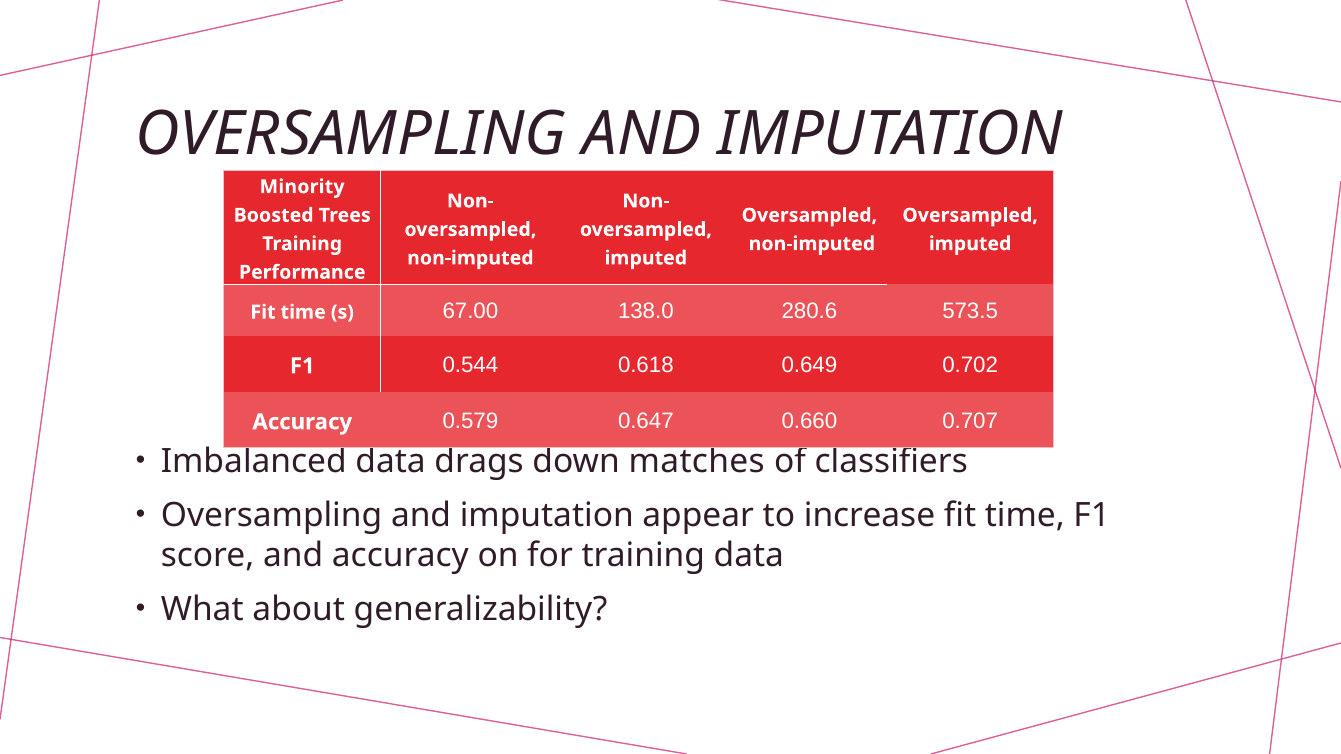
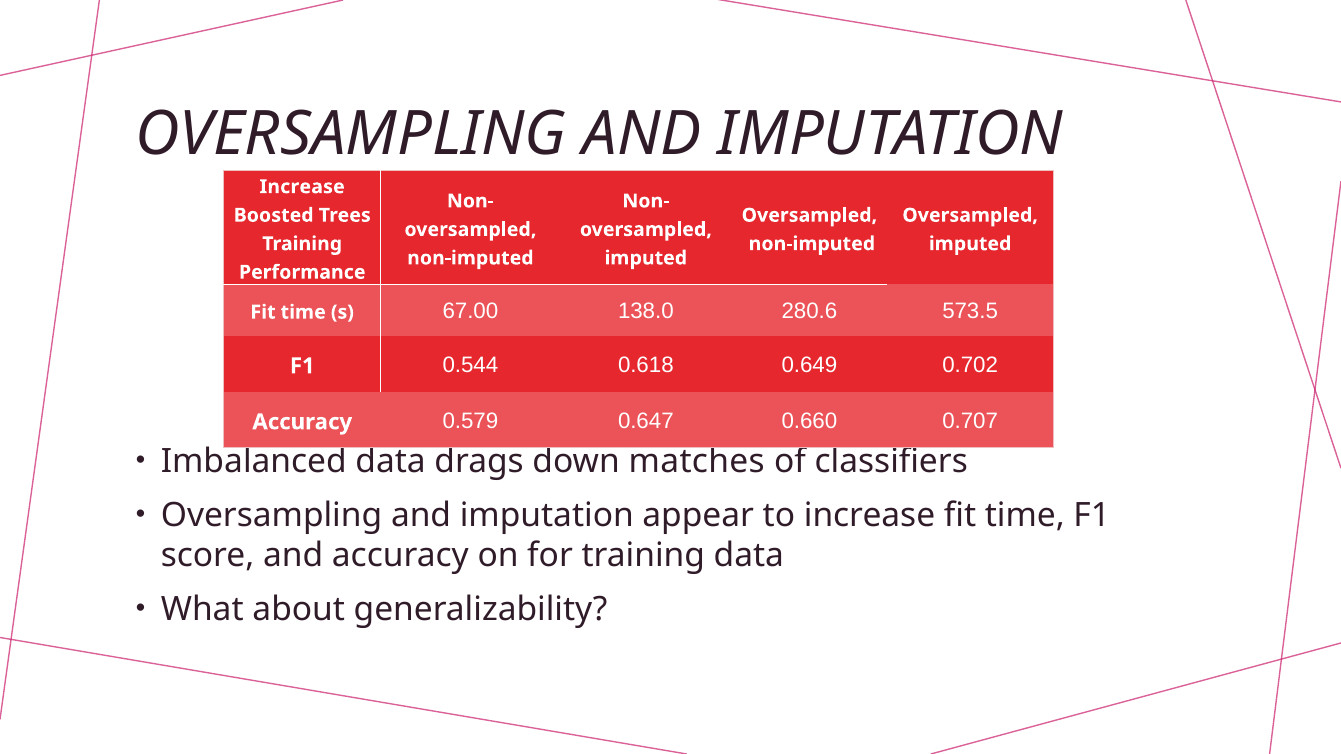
Minority at (302, 187): Minority -> Increase
